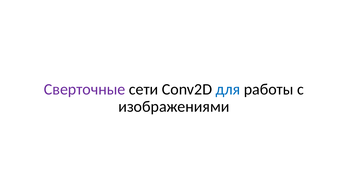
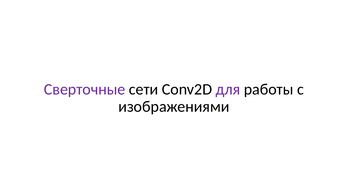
для colour: blue -> purple
